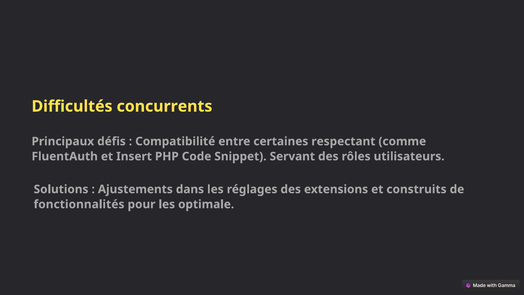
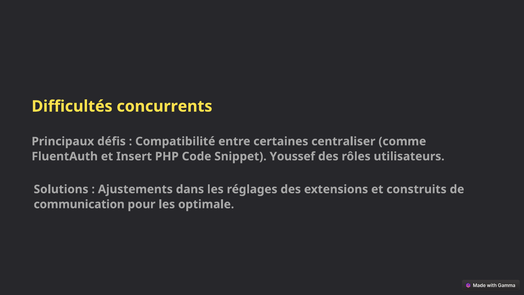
respectant: respectant -> centraliser
Servant: Servant -> Youssef
fonctionnalités: fonctionnalités -> communication
